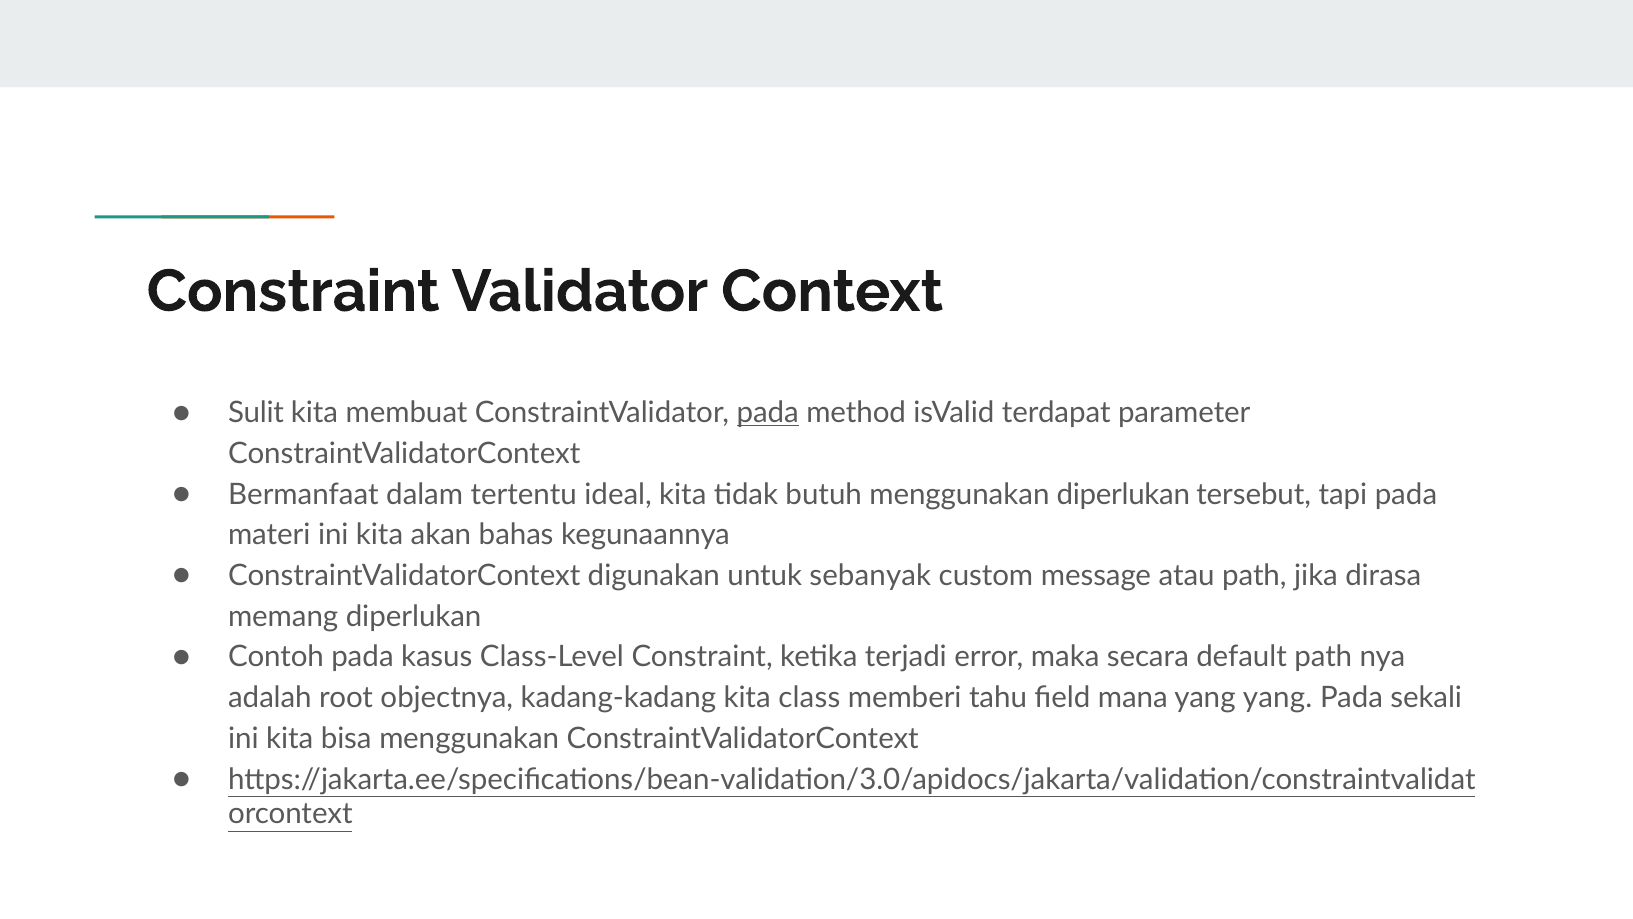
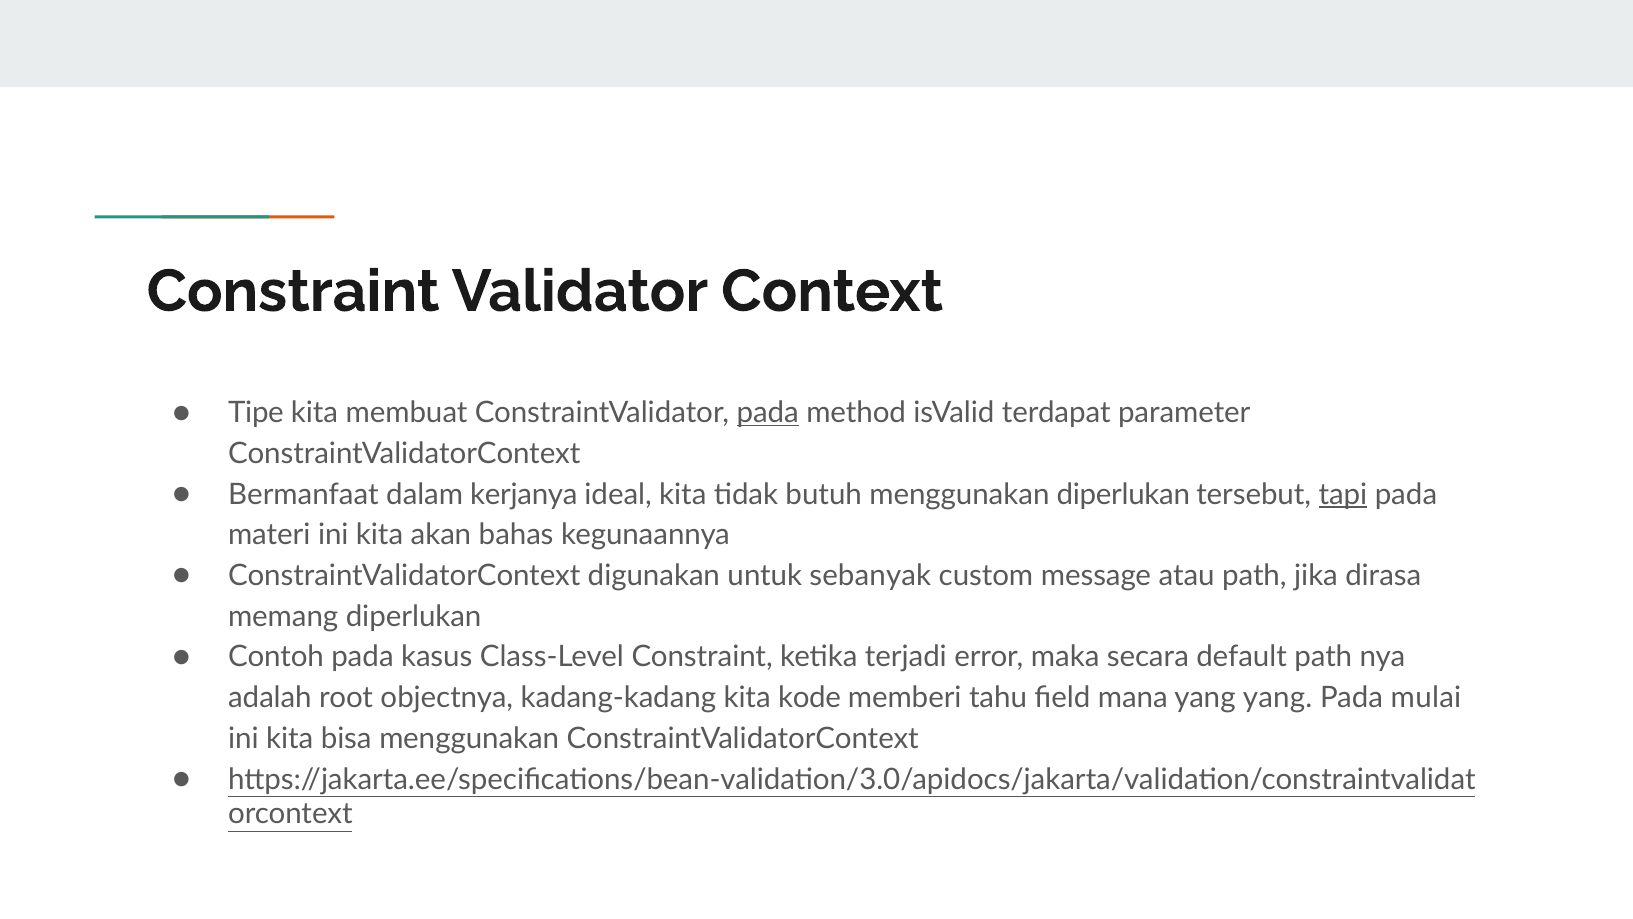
Sulit: Sulit -> Tipe
tertentu: tertentu -> kerjanya
tapi underline: none -> present
class: class -> kode
sekali: sekali -> mulai
